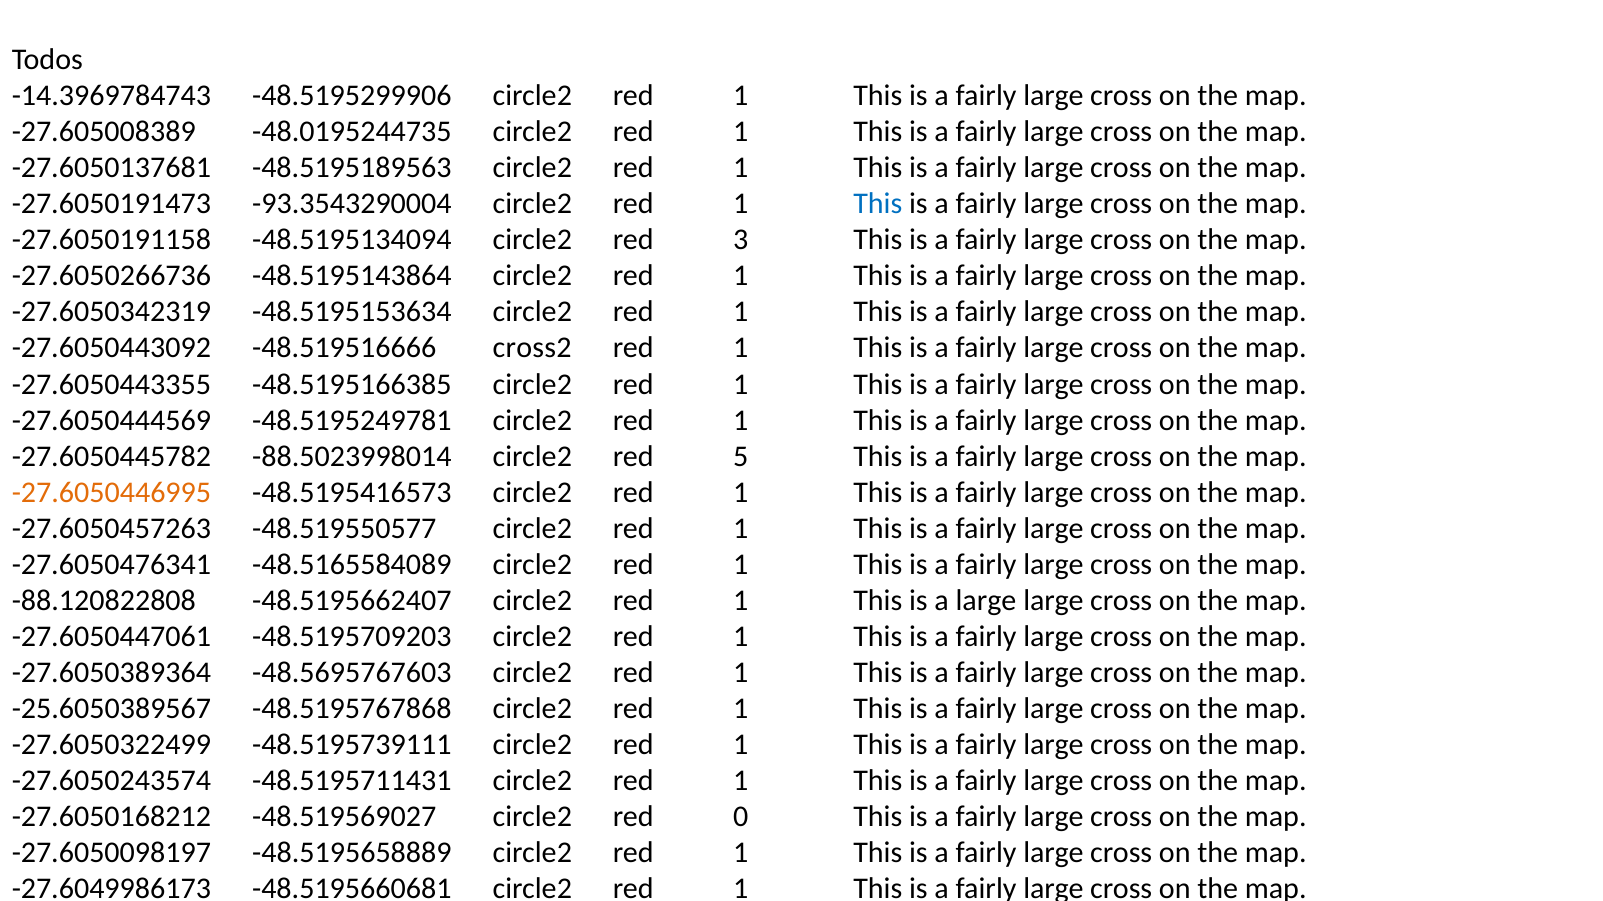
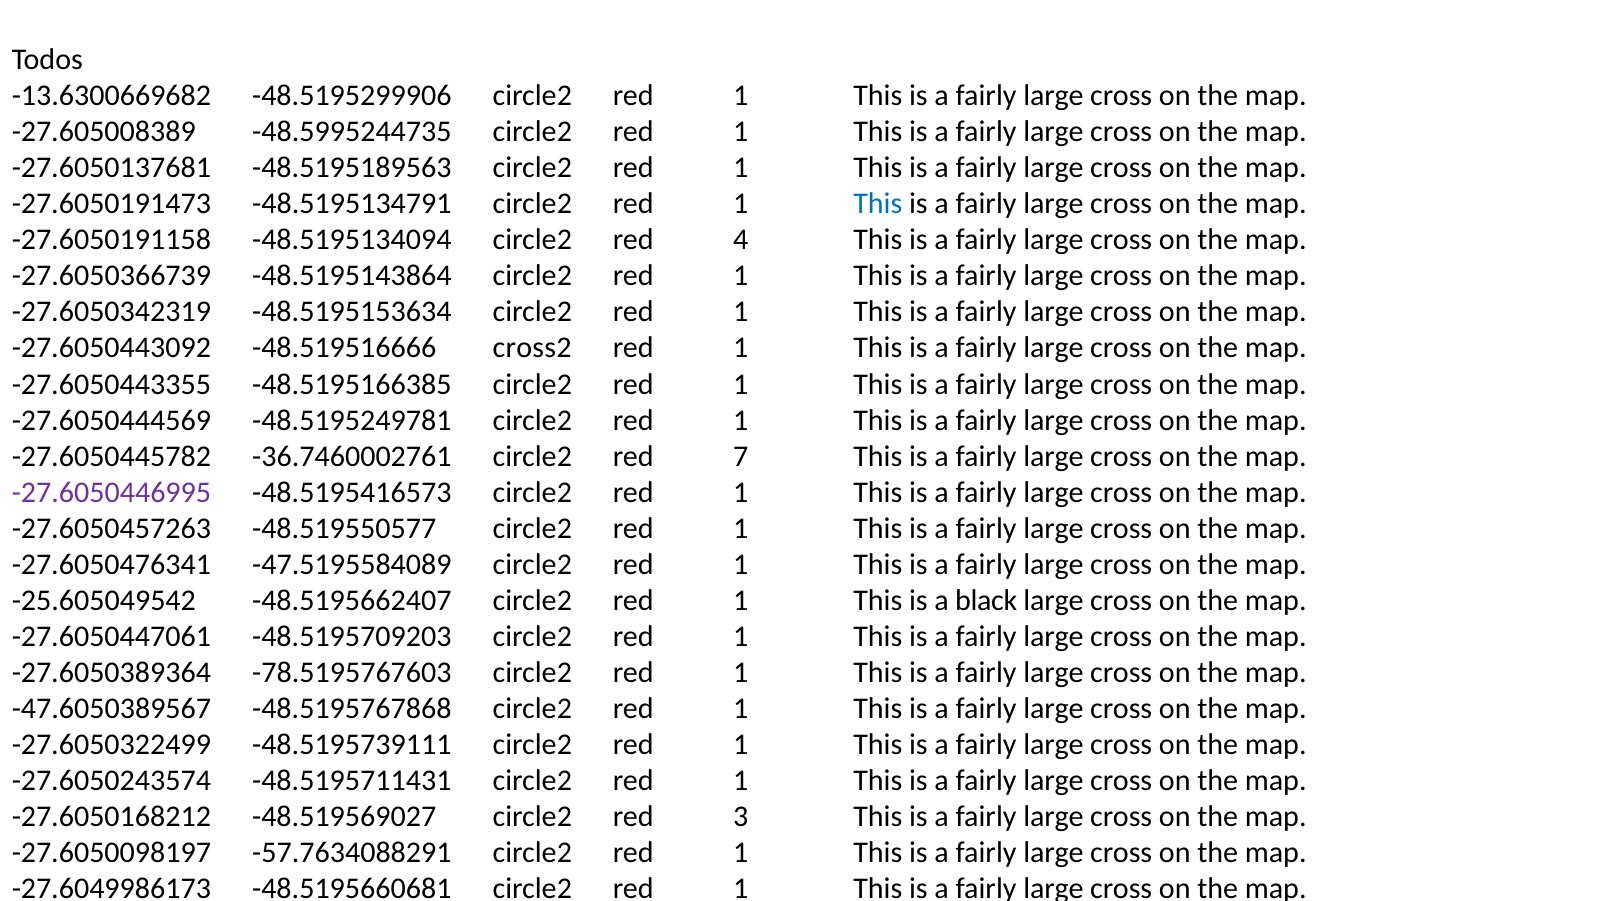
-14.3969784743: -14.3969784743 -> -13.6300669682
-48.0195244735: -48.0195244735 -> -48.5995244735
-93.3543290004: -93.3543290004 -> -48.5195134791
3: 3 -> 4
-27.6050266736: -27.6050266736 -> -27.6050366739
-88.5023998014: -88.5023998014 -> -36.7460002761
5: 5 -> 7
-27.6050446995 colour: orange -> purple
-48.5165584089: -48.5165584089 -> -47.5195584089
-88.120822808: -88.120822808 -> -25.605049542
a large: large -> black
-48.5695767603: -48.5695767603 -> -78.5195767603
-25.6050389567: -25.6050389567 -> -47.6050389567
0: 0 -> 3
-48.5195658889: -48.5195658889 -> -57.7634088291
